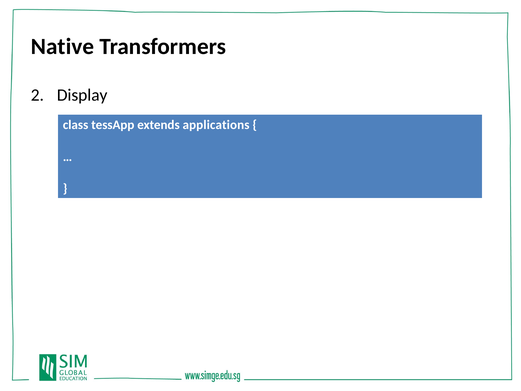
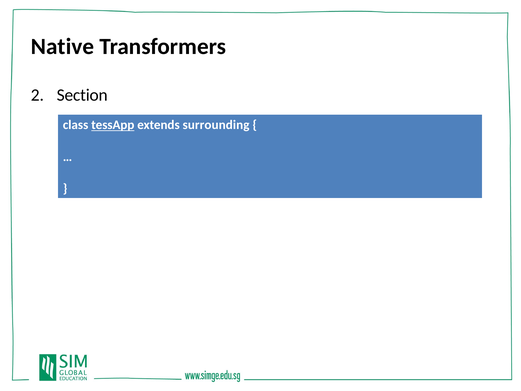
Display: Display -> Section
tessApp underline: none -> present
applications: applications -> surrounding
